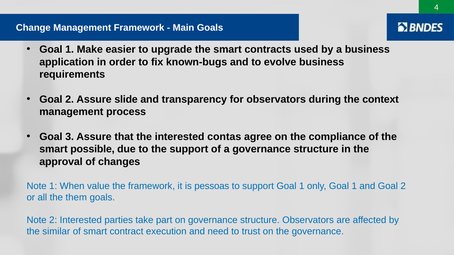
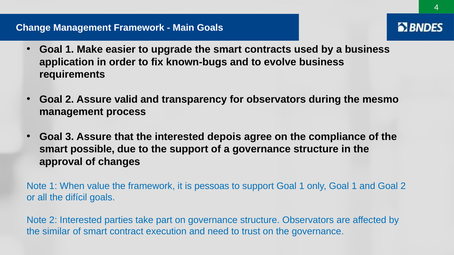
slide: slide -> valid
context: context -> mesmo
contas: contas -> depois
them: them -> difícil
